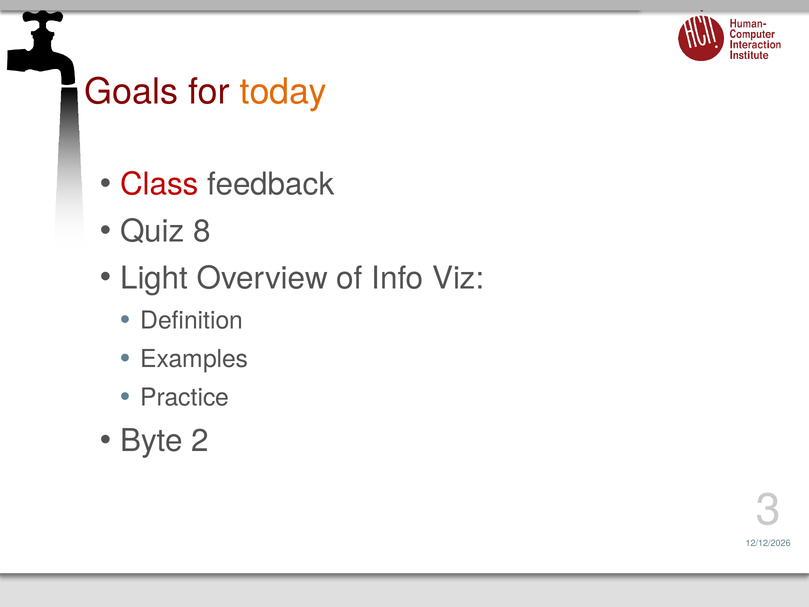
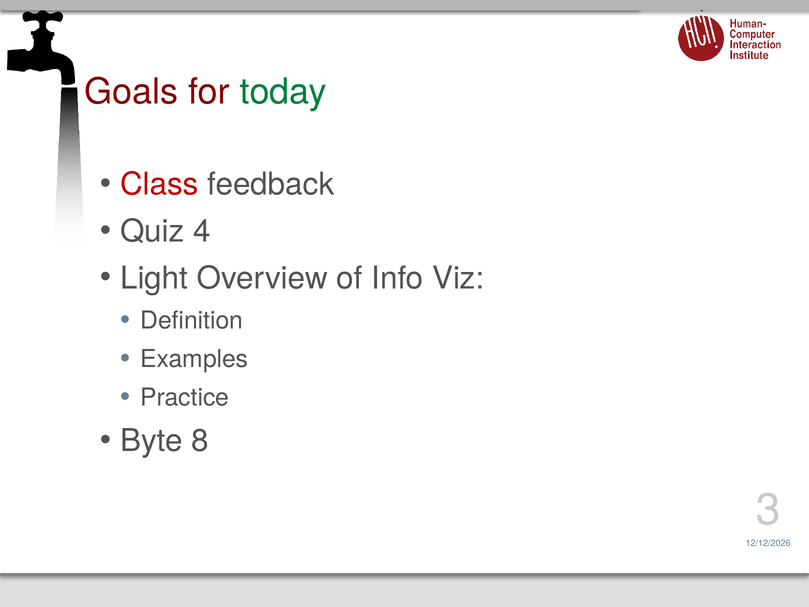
today colour: orange -> green
8: 8 -> 4
2: 2 -> 8
